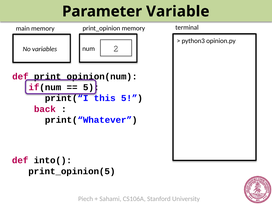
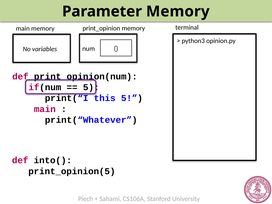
Parameter Variable: Variable -> Memory
2: 2 -> 0
back at (45, 109): back -> main
